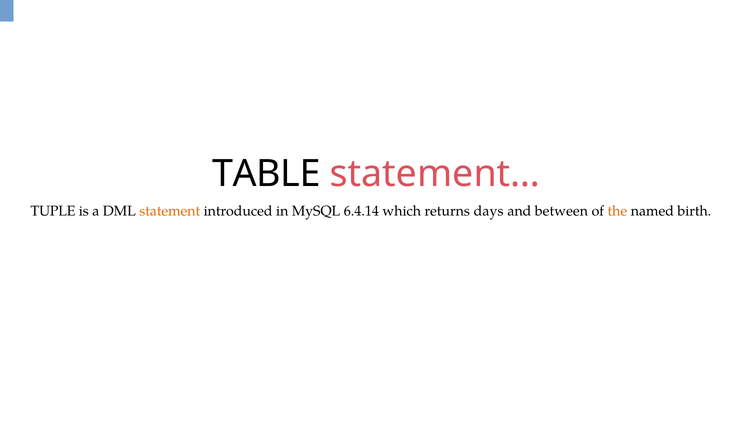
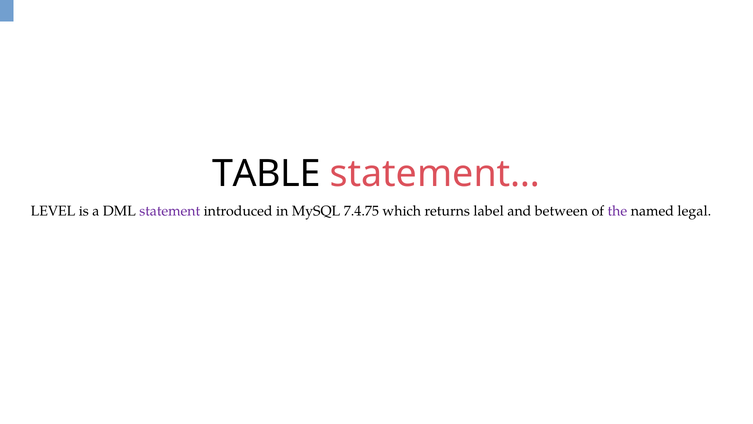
TUPLE: TUPLE -> LEVEL
statement colour: orange -> purple
6.4.14: 6.4.14 -> 7.4.75
days: days -> label
the colour: orange -> purple
birth: birth -> legal
